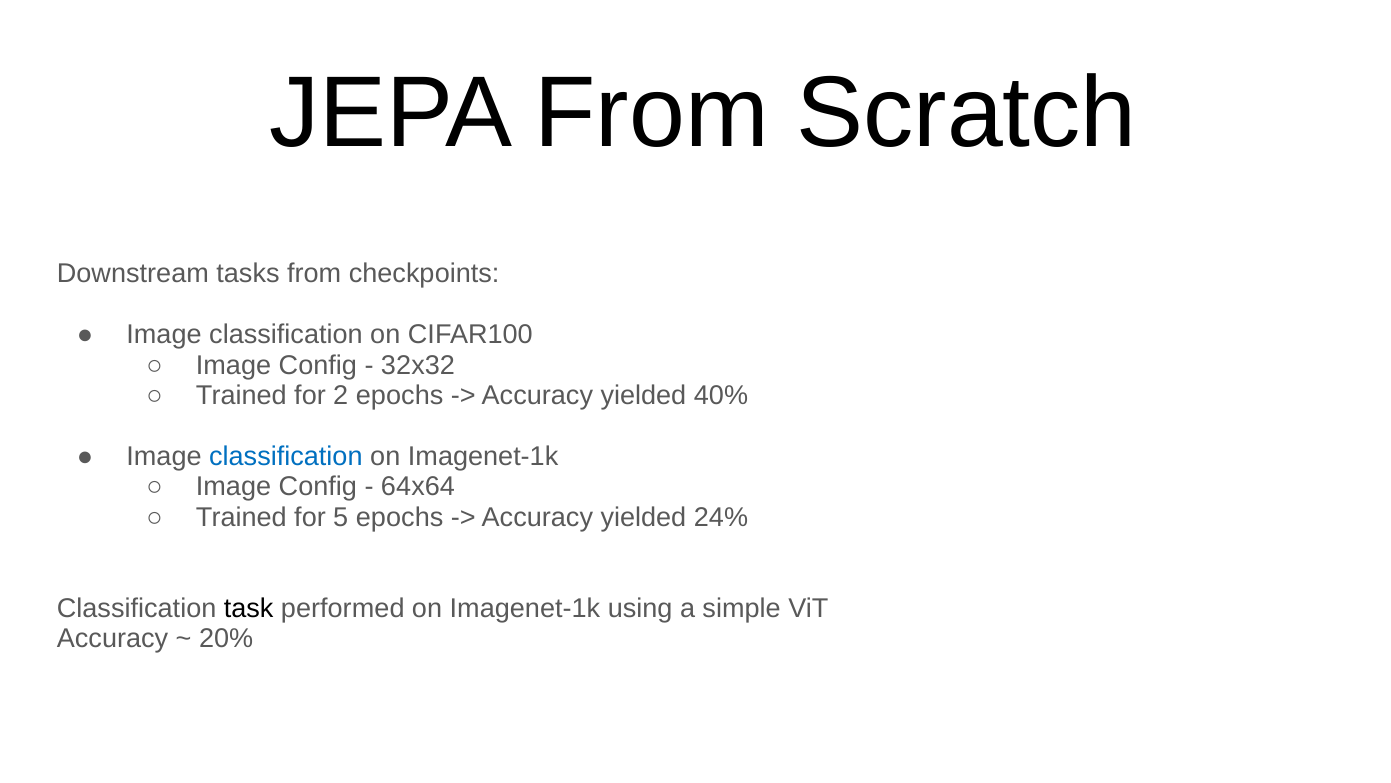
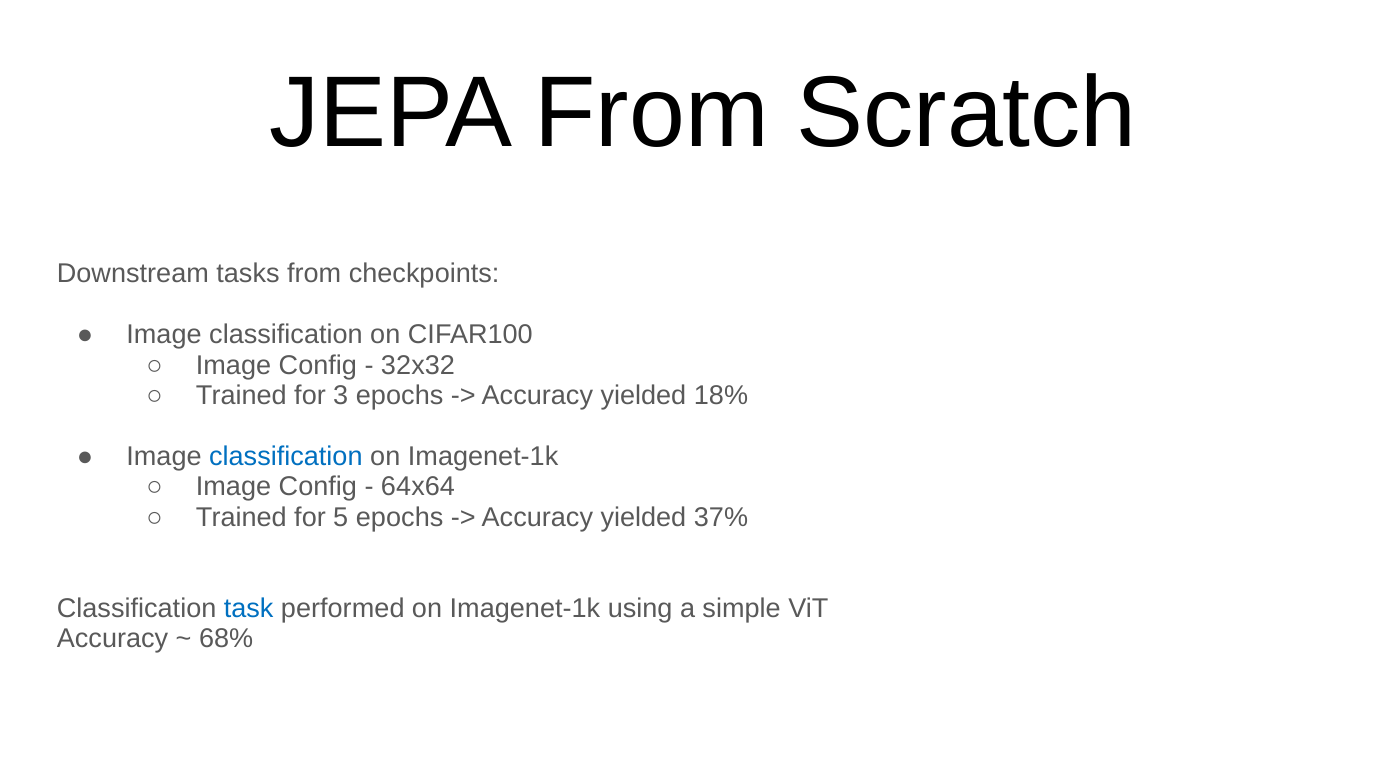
2: 2 -> 3
40%: 40% -> 18%
24%: 24% -> 37%
task colour: black -> blue
20%: 20% -> 68%
